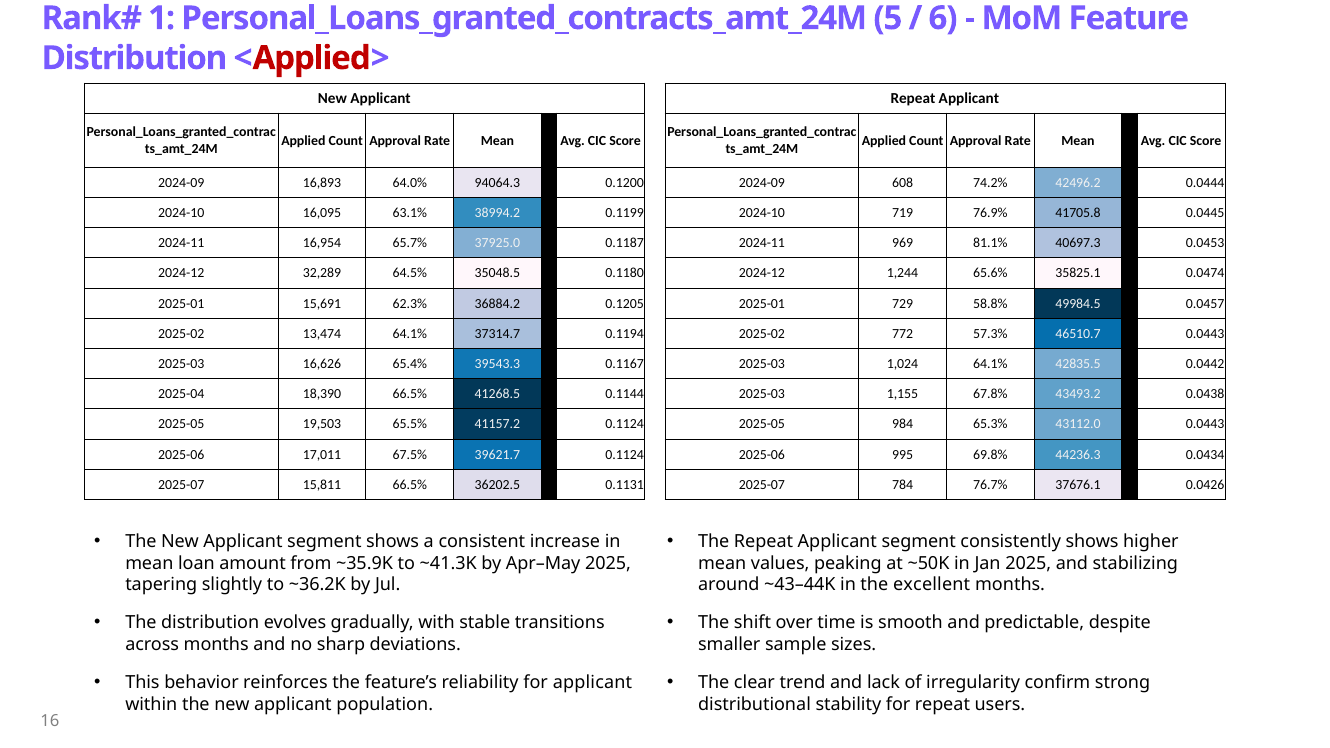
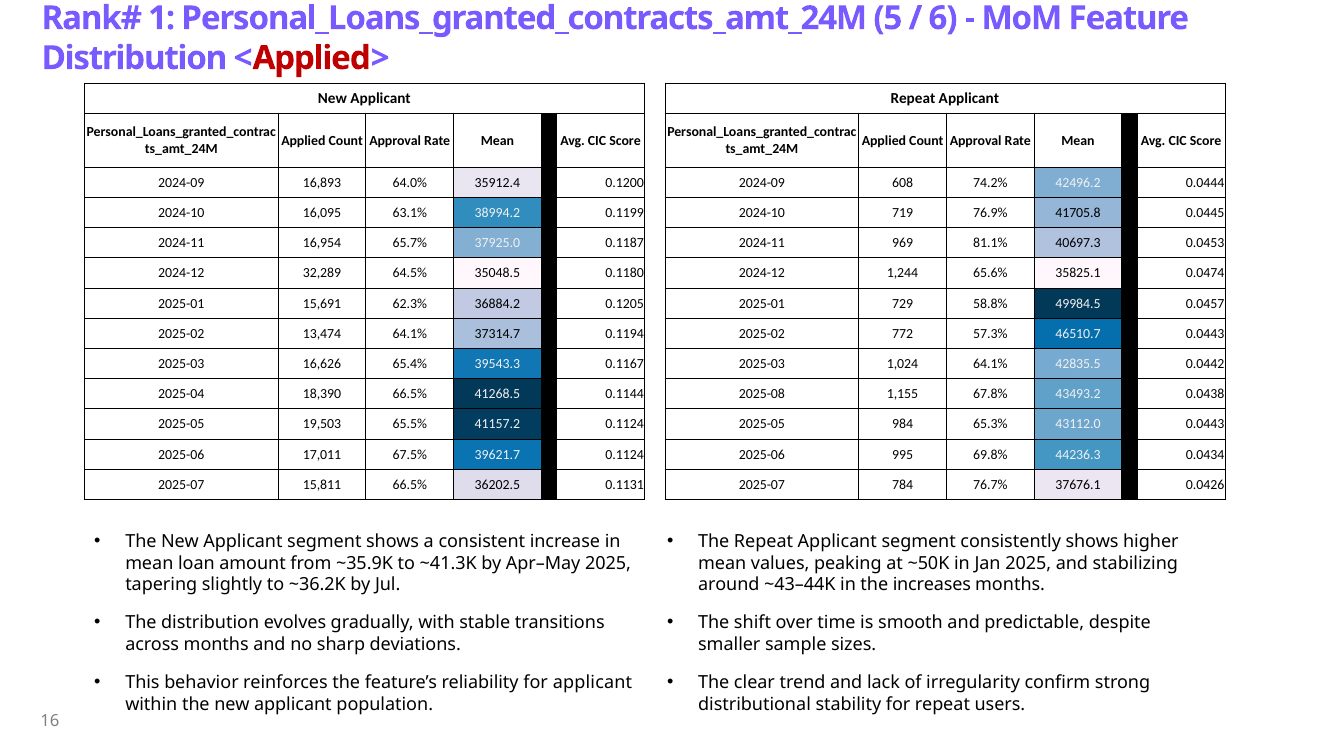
94064.3: 94064.3 -> 35912.4
2025-03 at (762, 394): 2025-03 -> 2025-08
excellent: excellent -> increases
